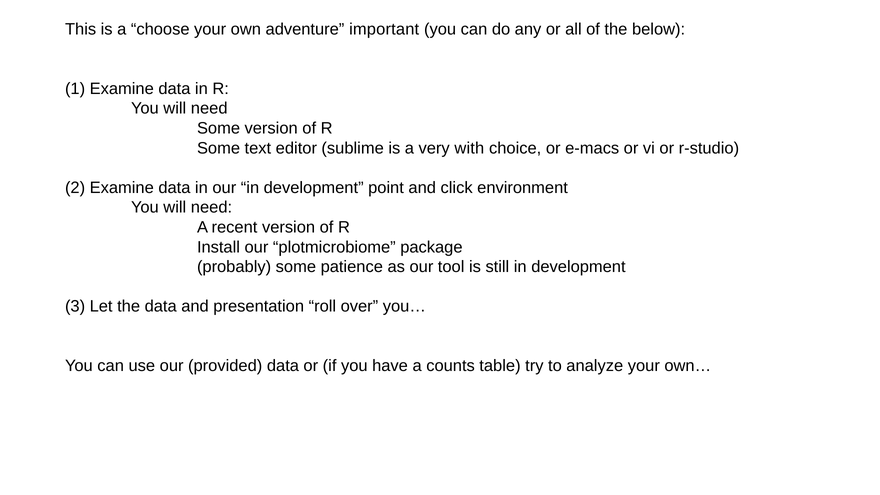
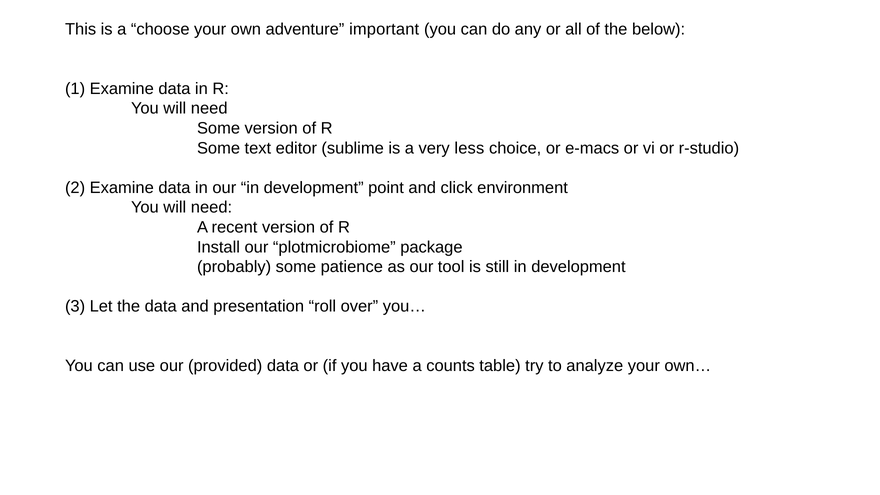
with: with -> less
